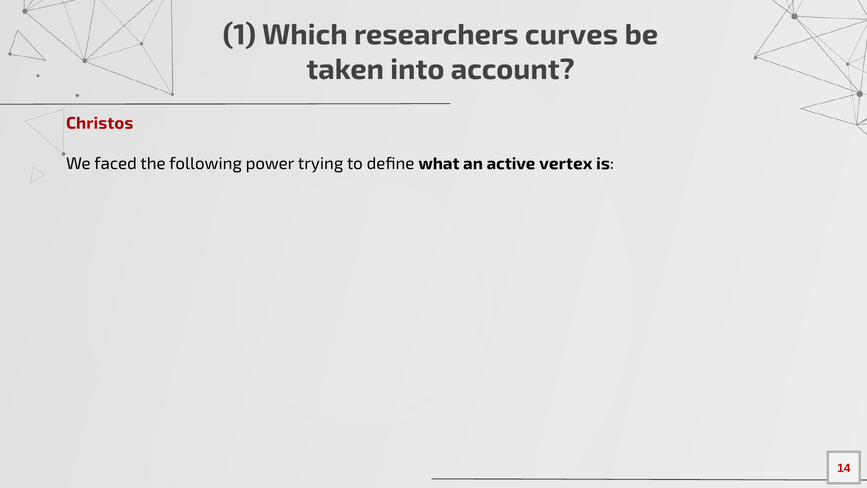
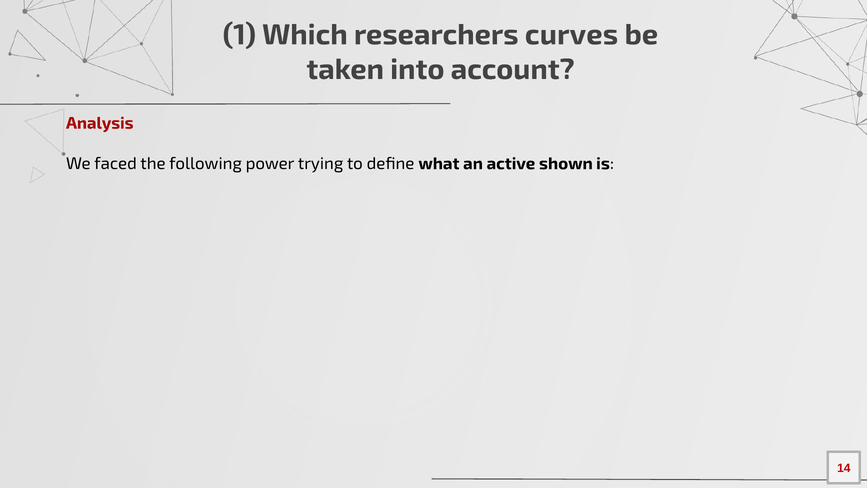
Christos: Christos -> Analysis
vertex: vertex -> shown
